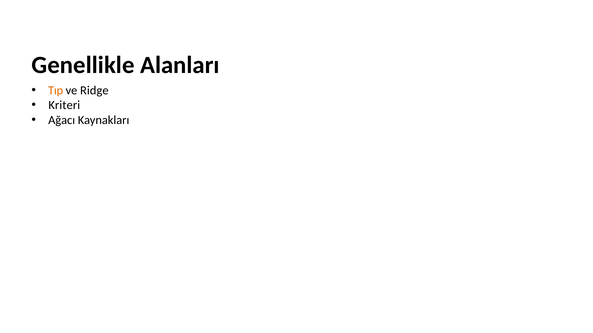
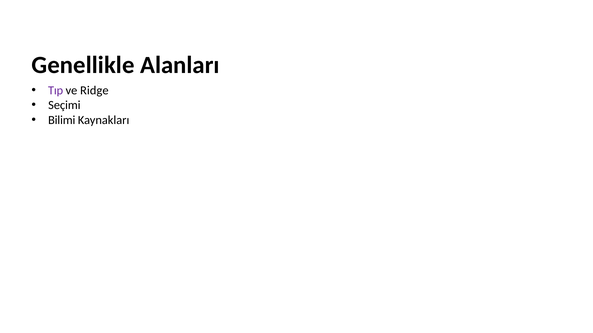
Tıp colour: orange -> purple
Kriteri: Kriteri -> Seçimi
Ağacı: Ağacı -> Bilimi
